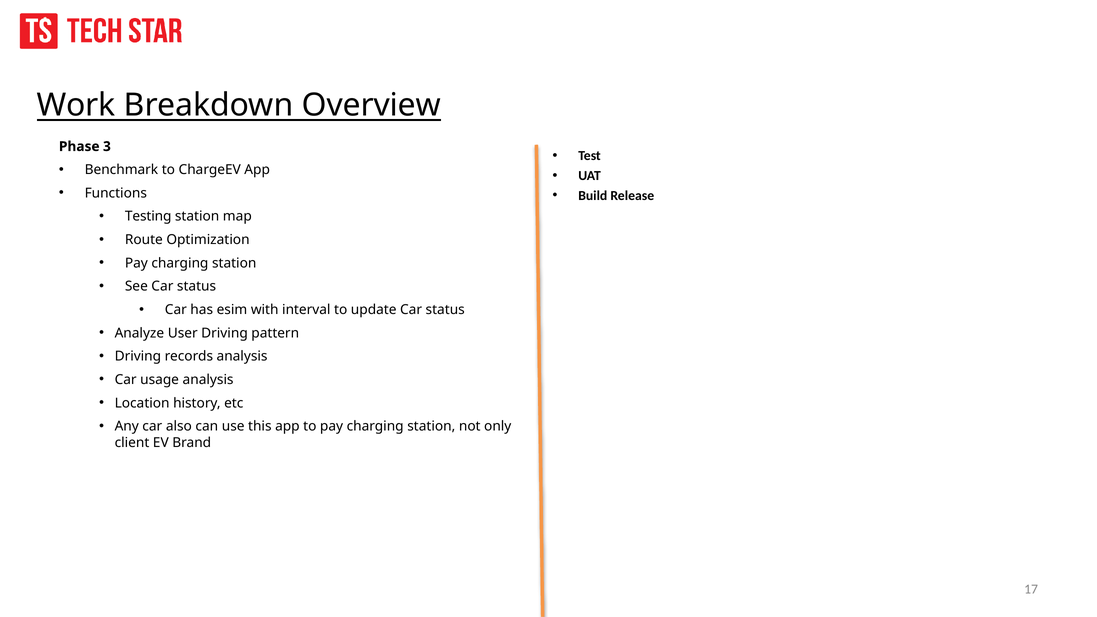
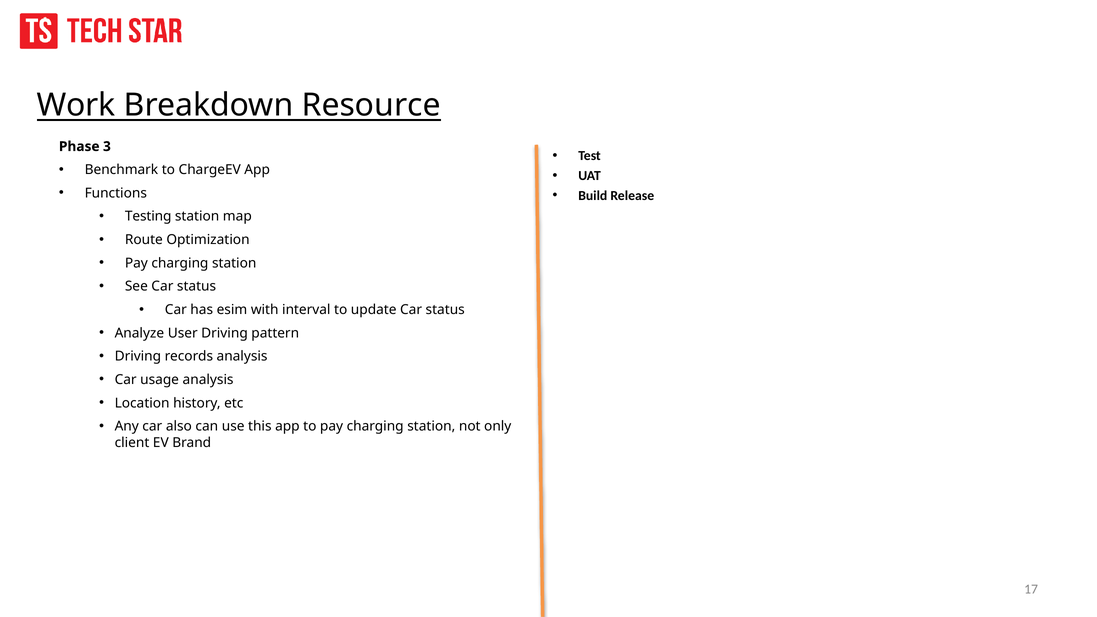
Overview: Overview -> Resource
